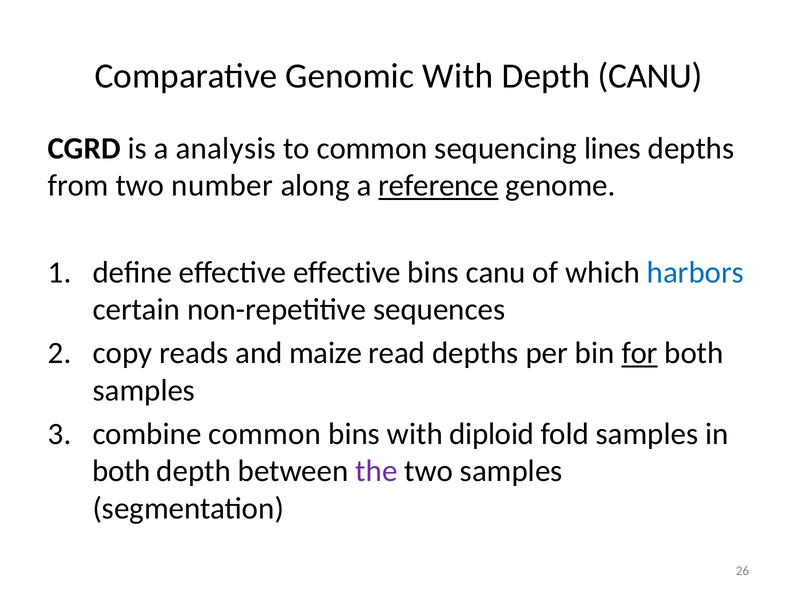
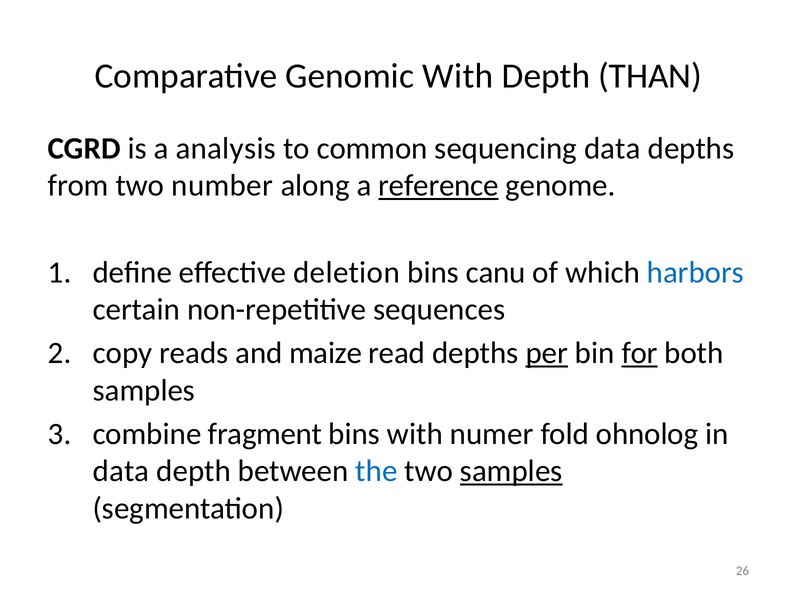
Depth CANU: CANU -> THAN
sequencing lines: lines -> data
effective effective: effective -> deletion
per underline: none -> present
combine common: common -> fragment
diploid: diploid -> numer
fold samples: samples -> ohnolog
both at (121, 471): both -> data
the colour: purple -> blue
samples at (511, 471) underline: none -> present
